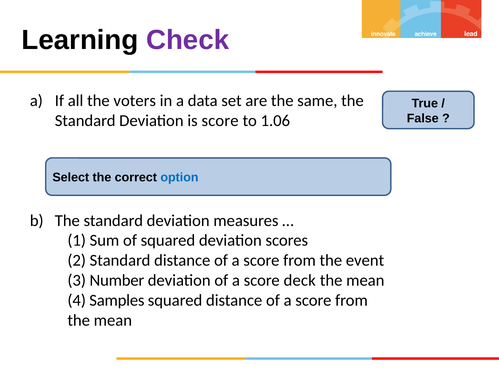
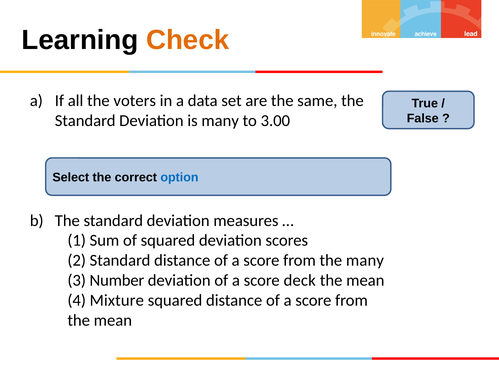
Check colour: purple -> orange
is score: score -> many
1.06: 1.06 -> 3.00
the event: event -> many
Samples: Samples -> Mixture
